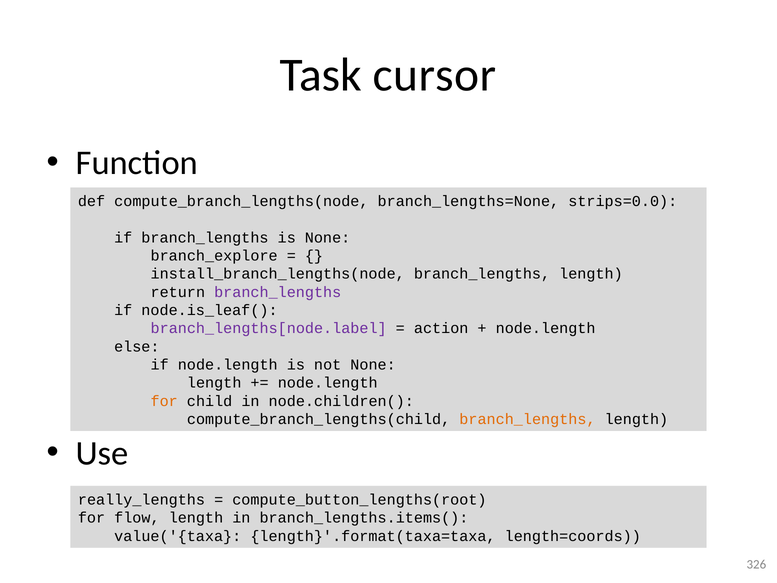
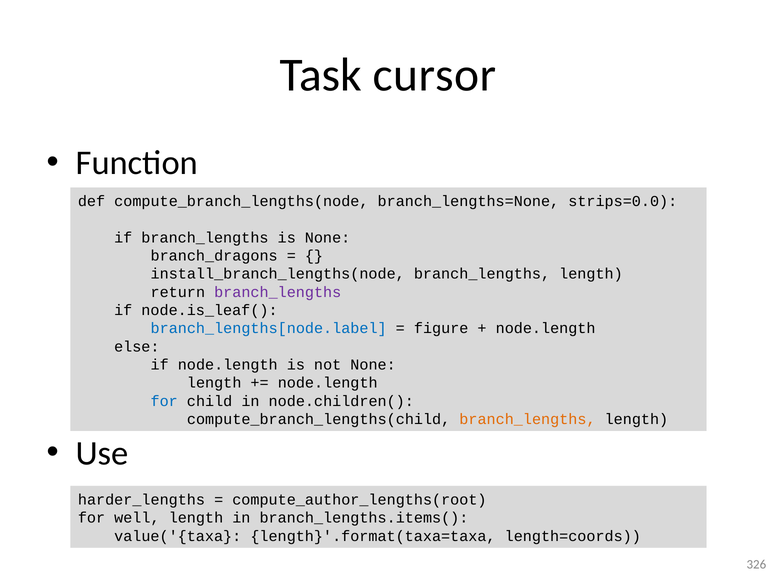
branch_explore: branch_explore -> branch_dragons
branch_lengths[node.label colour: purple -> blue
action: action -> figure
for at (164, 401) colour: orange -> blue
really_lengths: really_lengths -> harder_lengths
compute_button_lengths(root: compute_button_lengths(root -> compute_author_lengths(root
flow: flow -> well
